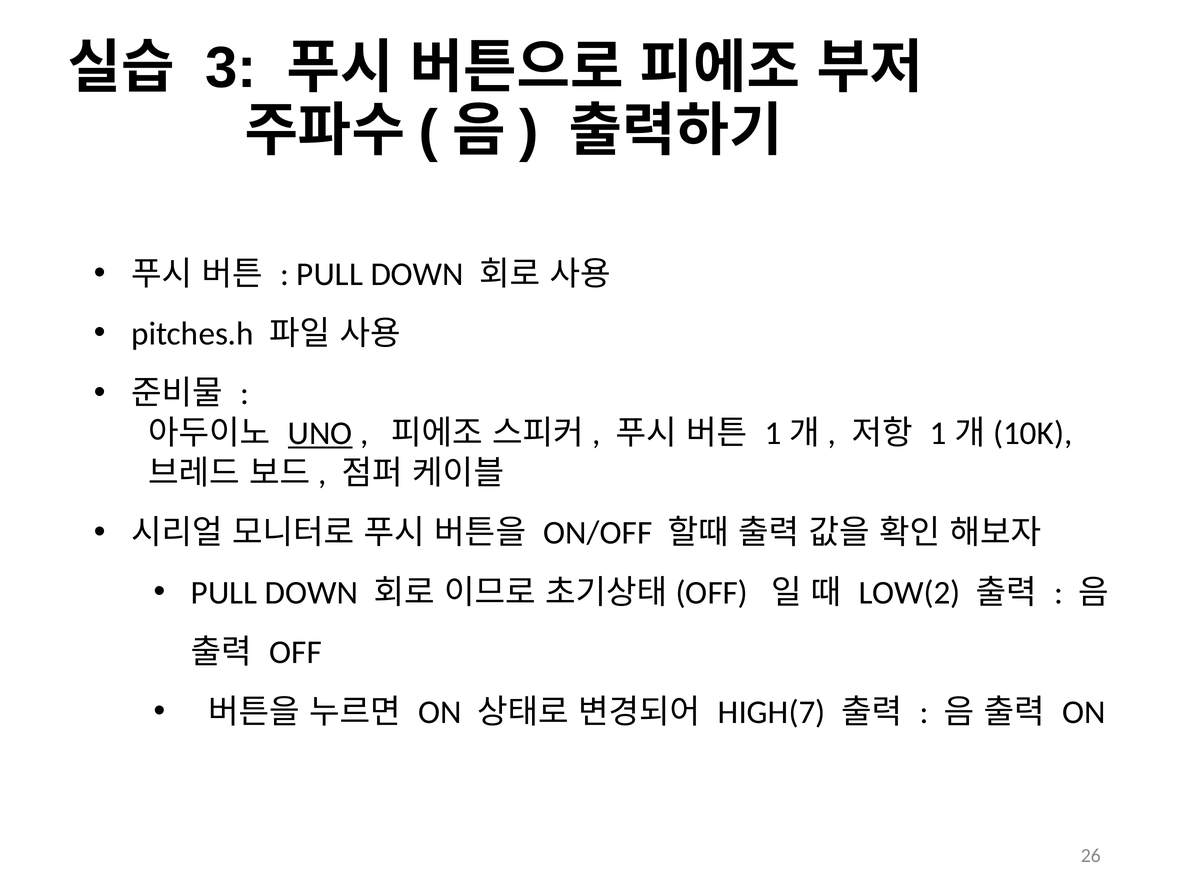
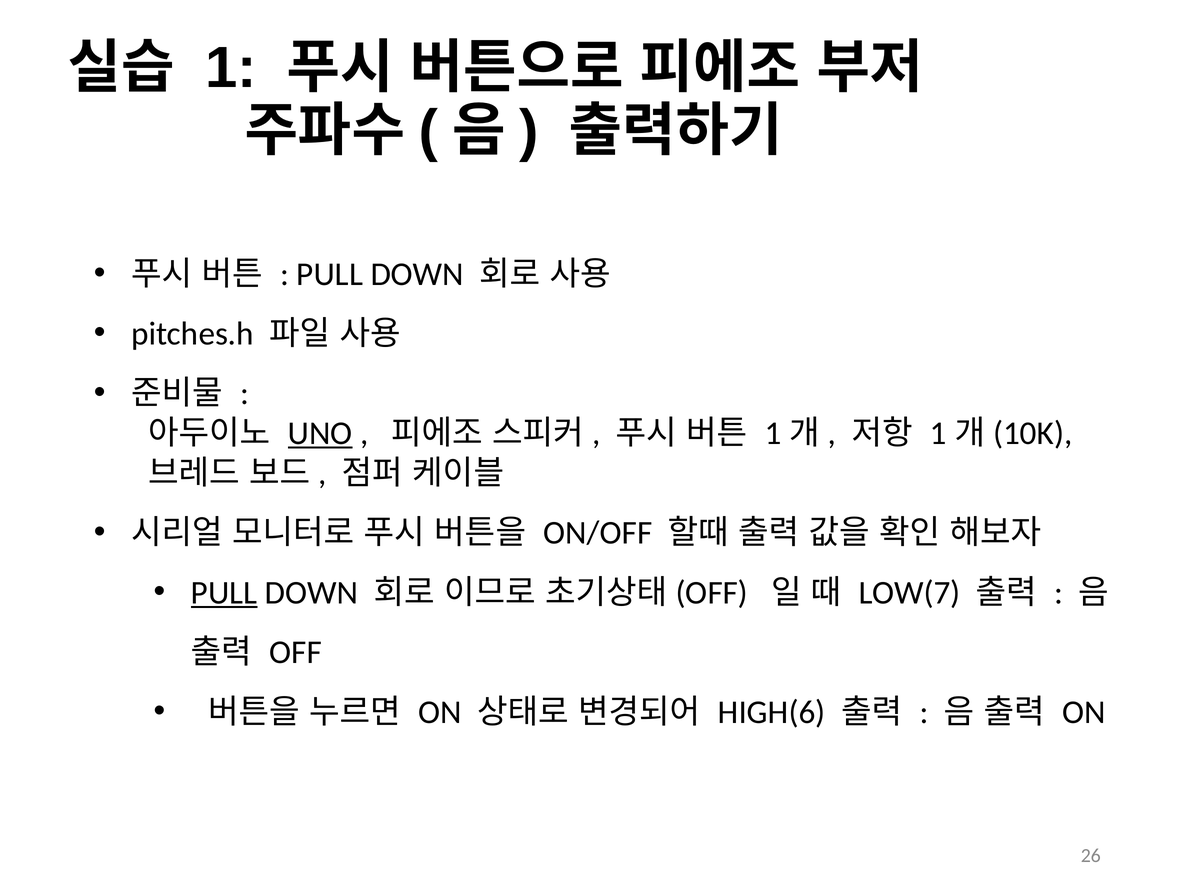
3: 3 -> 1
PULL at (224, 593) underline: none -> present
LOW(2: LOW(2 -> LOW(7
HIGH(7: HIGH(7 -> HIGH(6
